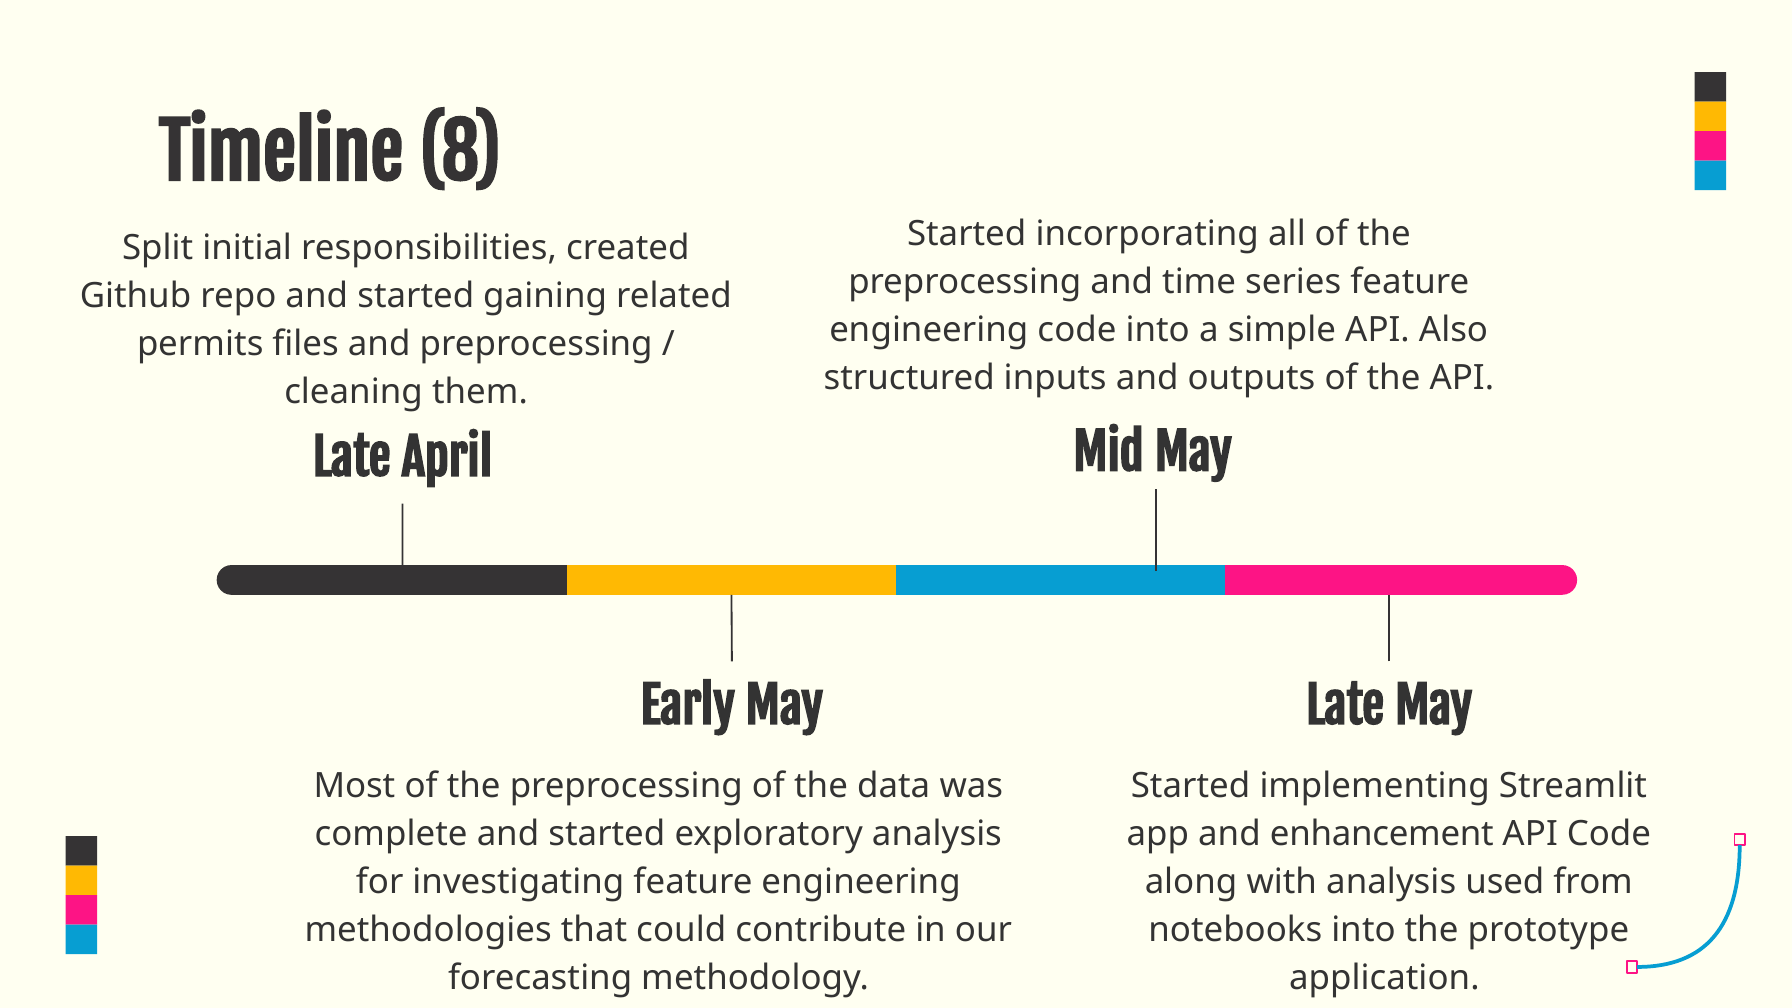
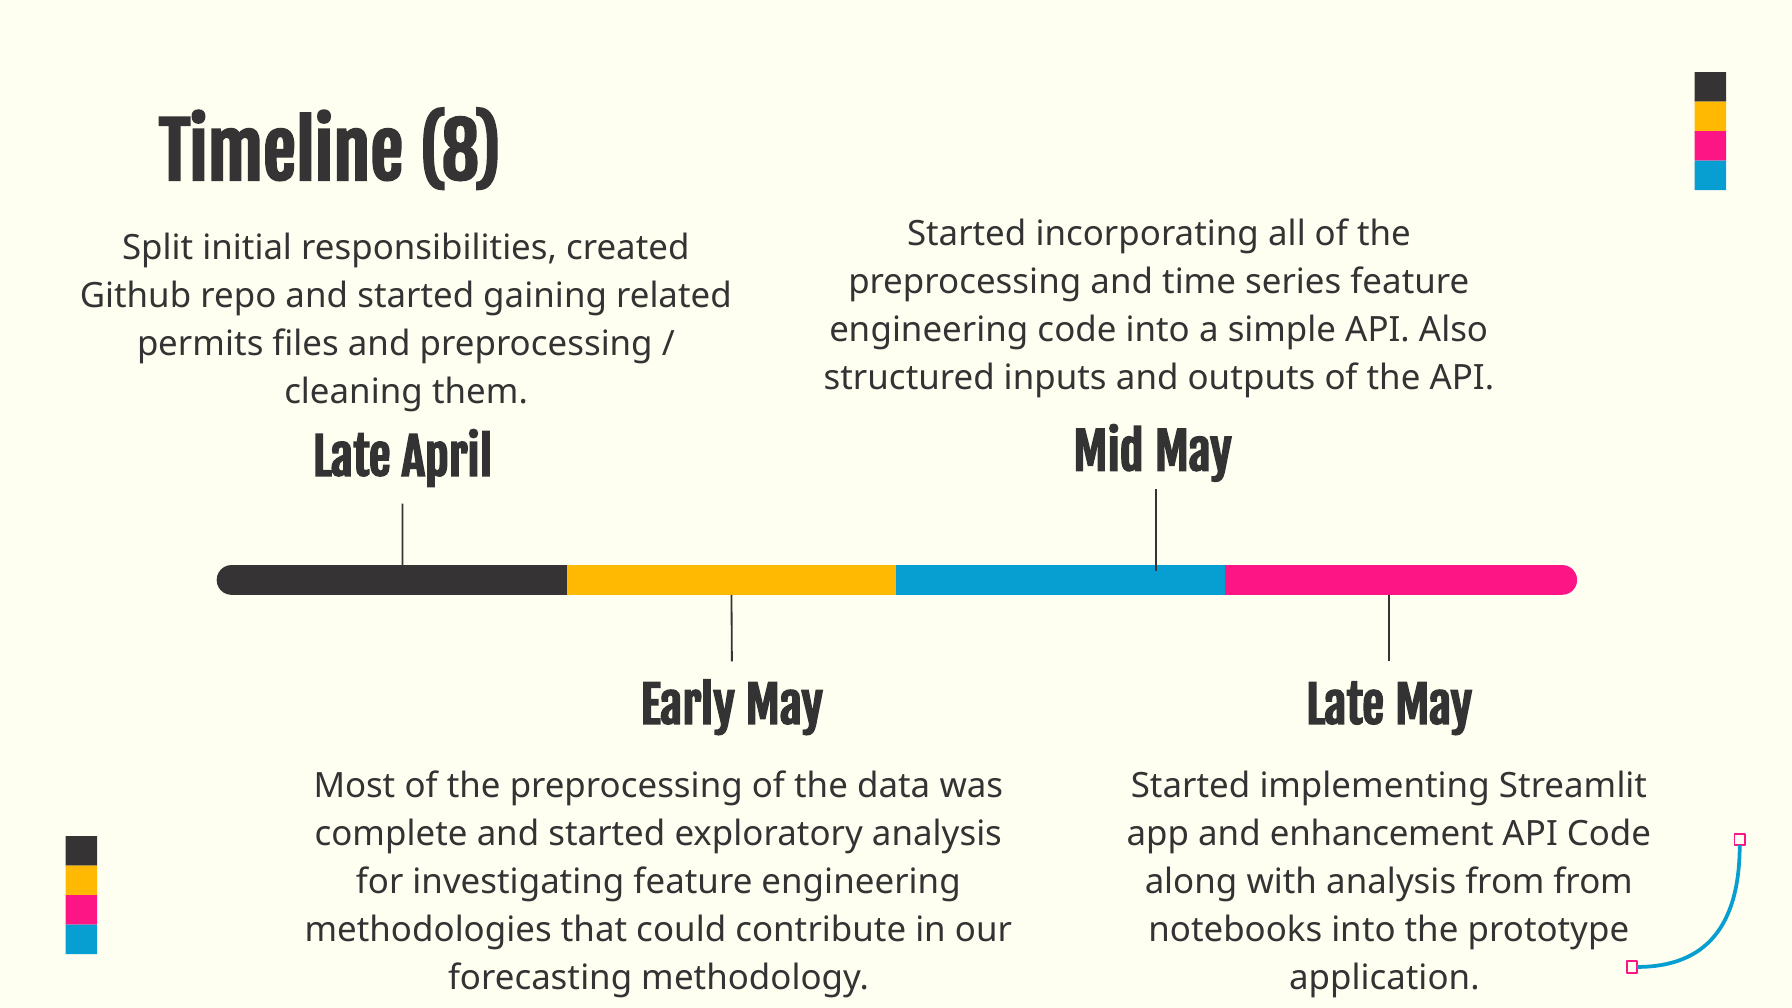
analysis used: used -> from
